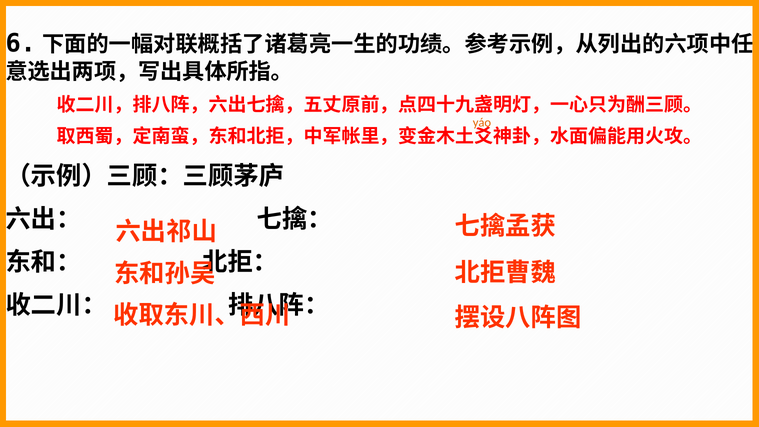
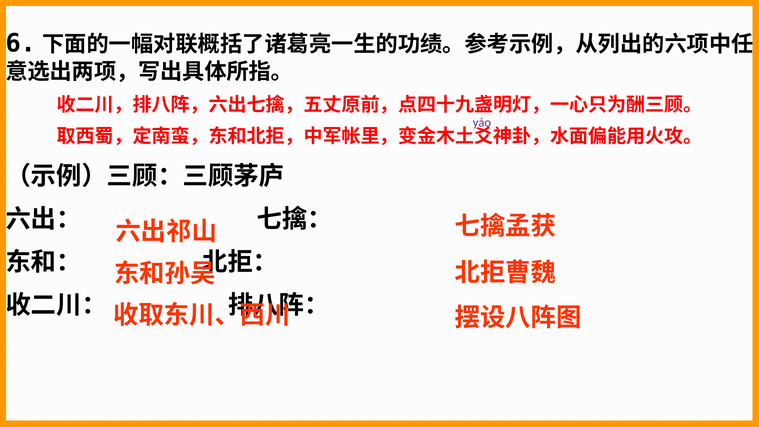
yáo colour: orange -> purple
